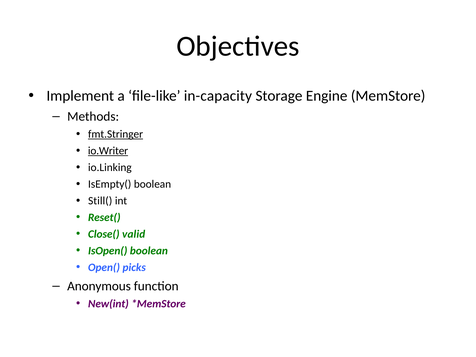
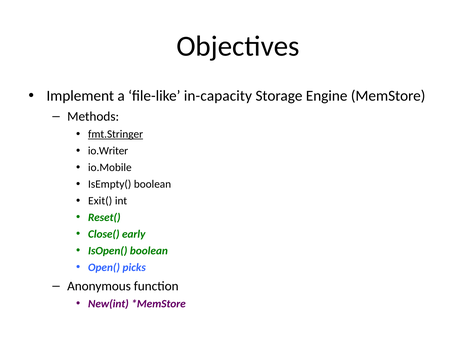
io.Writer underline: present -> none
io.Linking: io.Linking -> io.Mobile
Still(: Still( -> Exit(
valid: valid -> early
